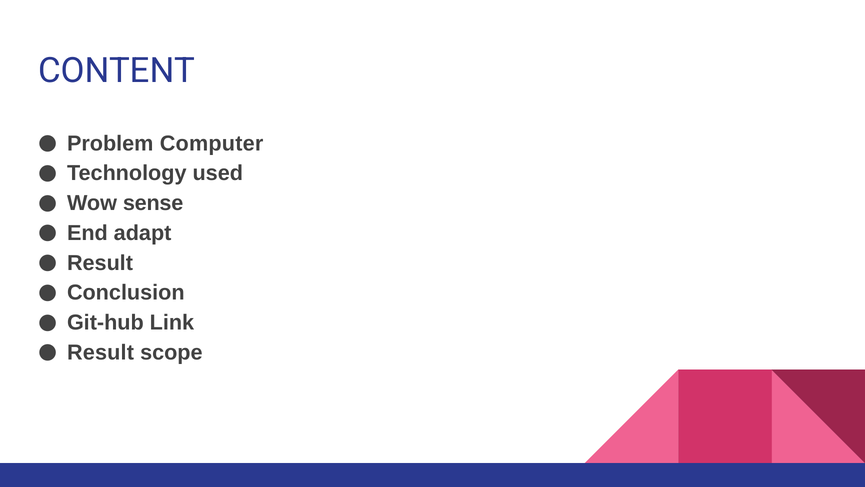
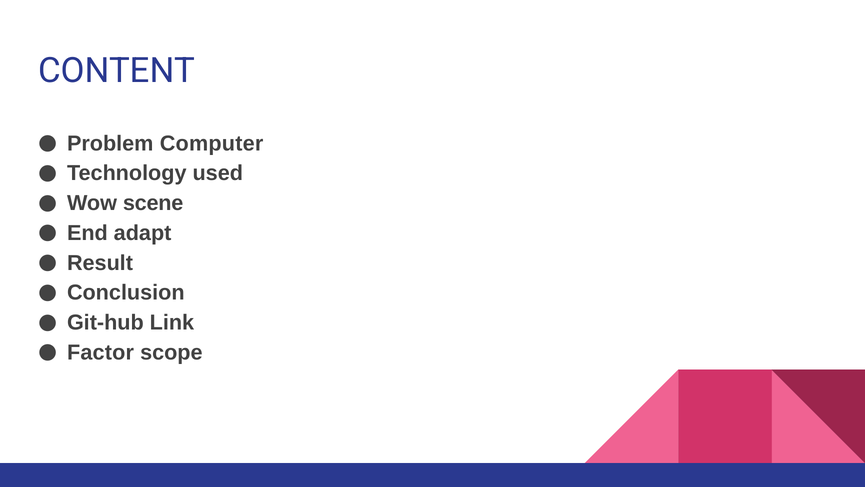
sense: sense -> scene
Result at (101, 352): Result -> Factor
